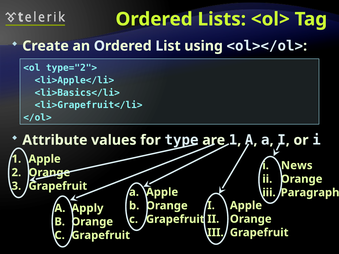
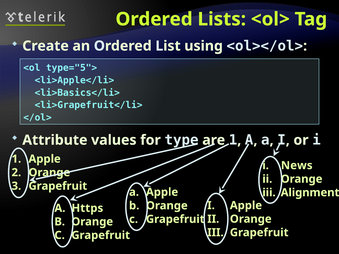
type="2">: type="2"> -> type="5">
Paragraph: Paragraph -> Alignment
Apply: Apply -> Https
